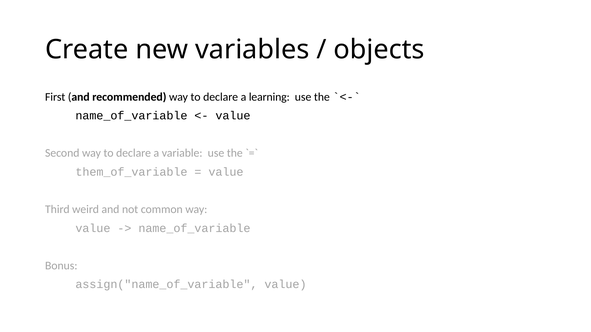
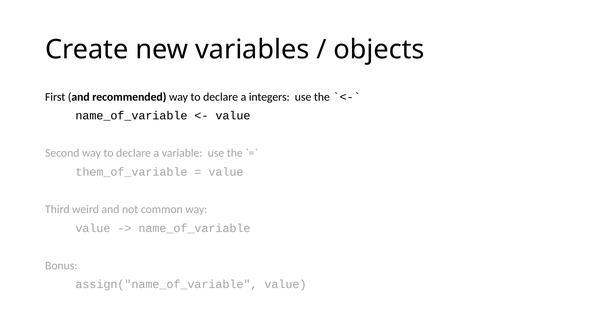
learning: learning -> integers
